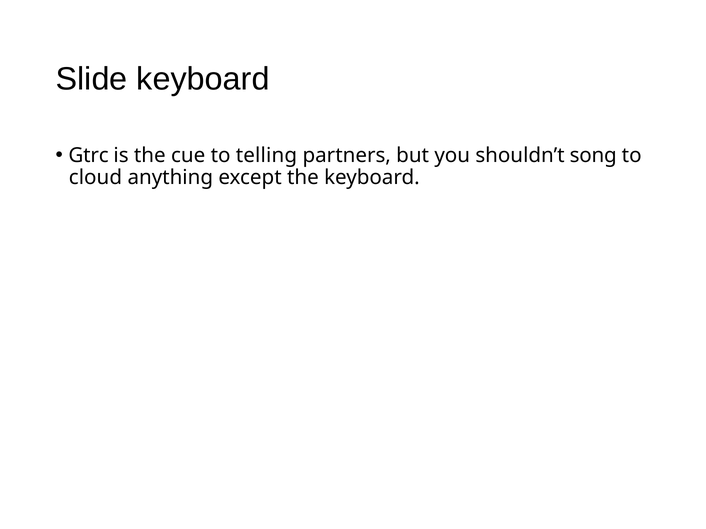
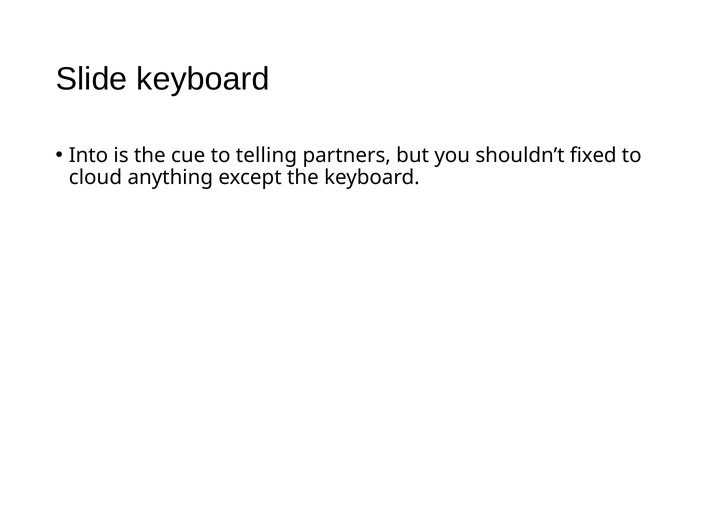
Gtrc: Gtrc -> Into
song: song -> fixed
